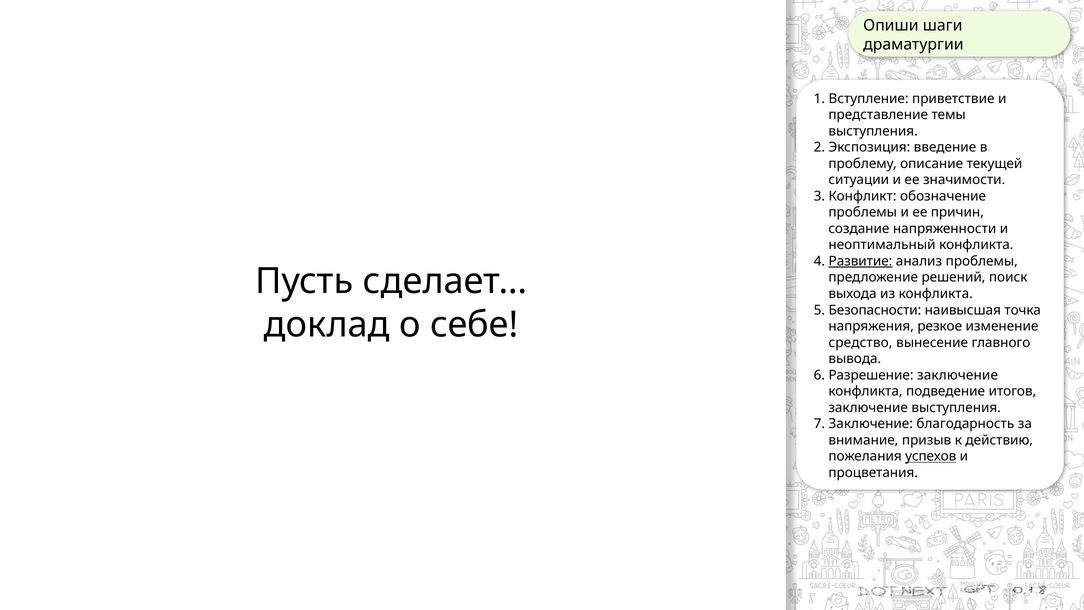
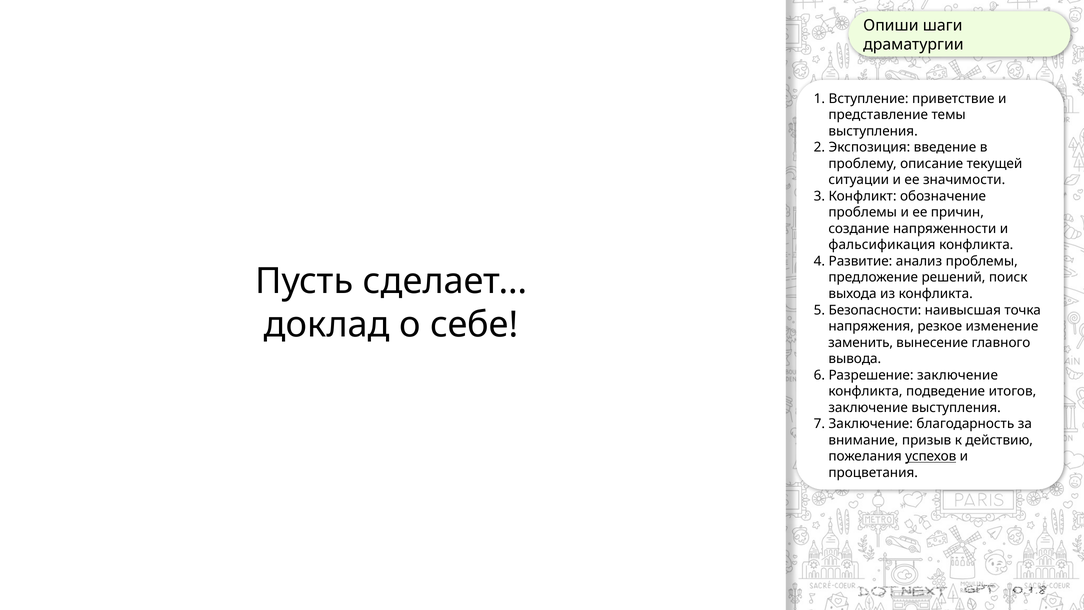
неоптимальный: неоптимальный -> фальсификация
Развитие underline: present -> none
средство: средство -> заменить
